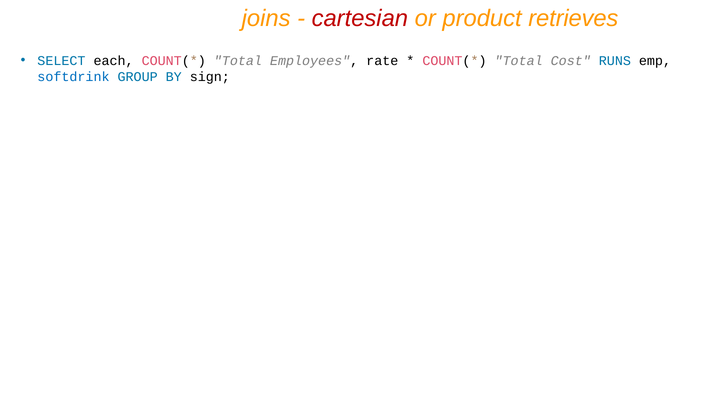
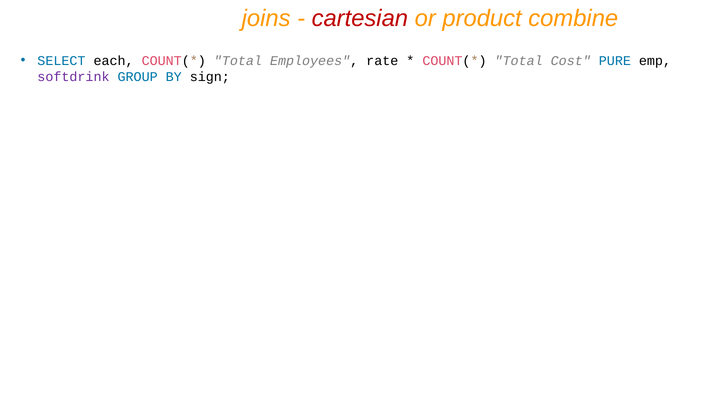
retrieves: retrieves -> combine
RUNS: RUNS -> PURE
softdrink colour: blue -> purple
